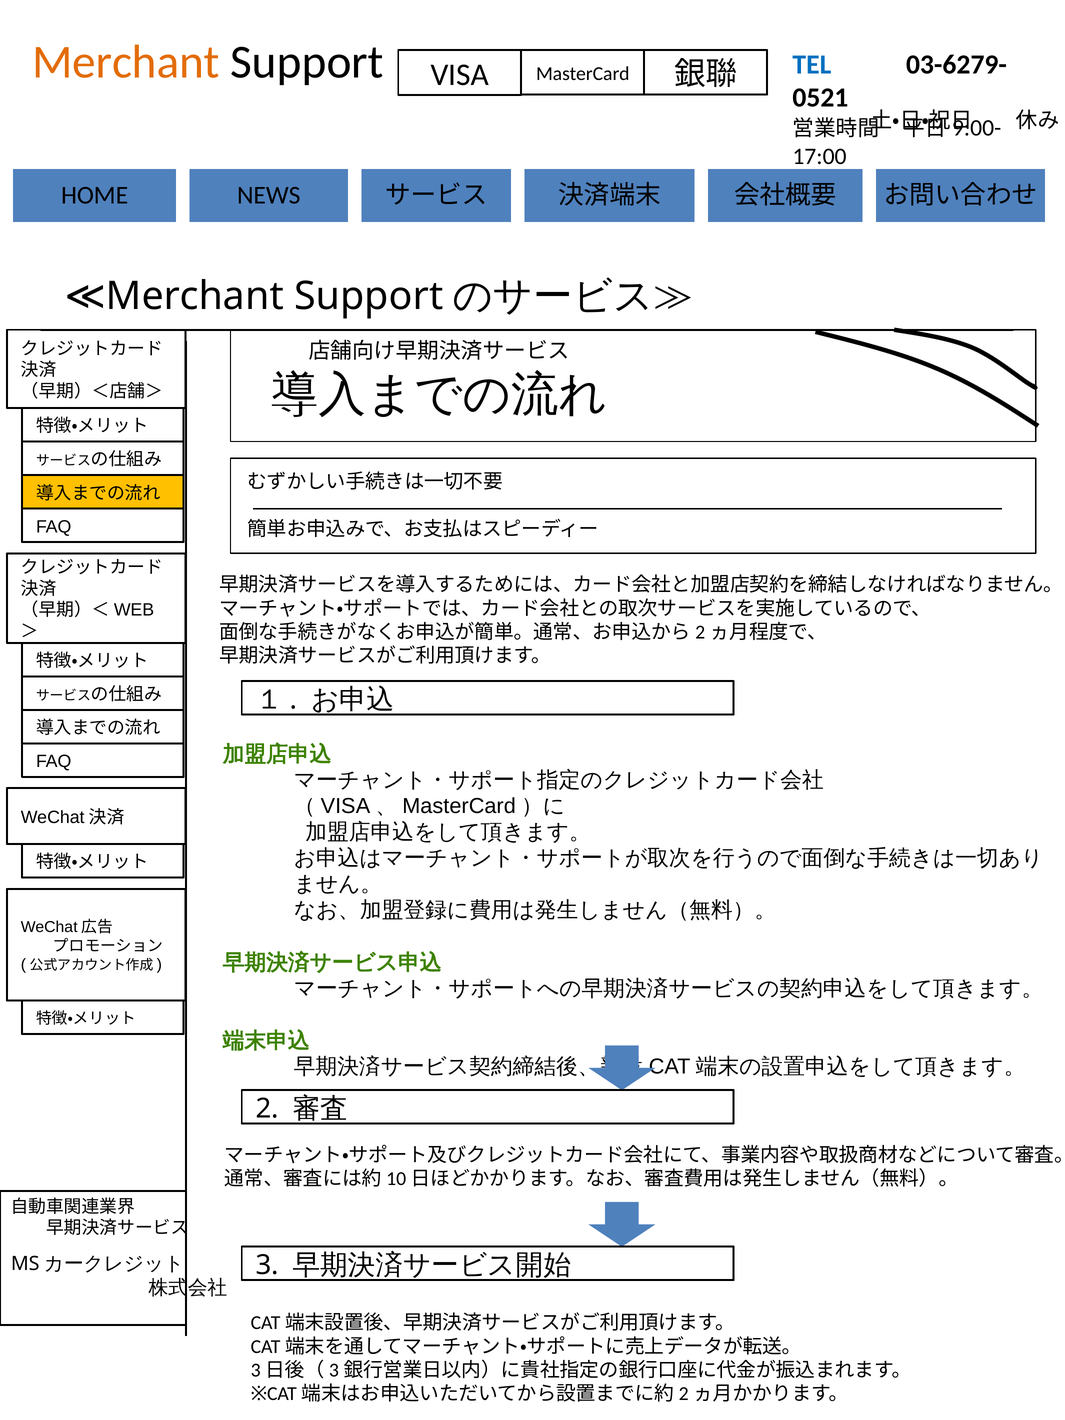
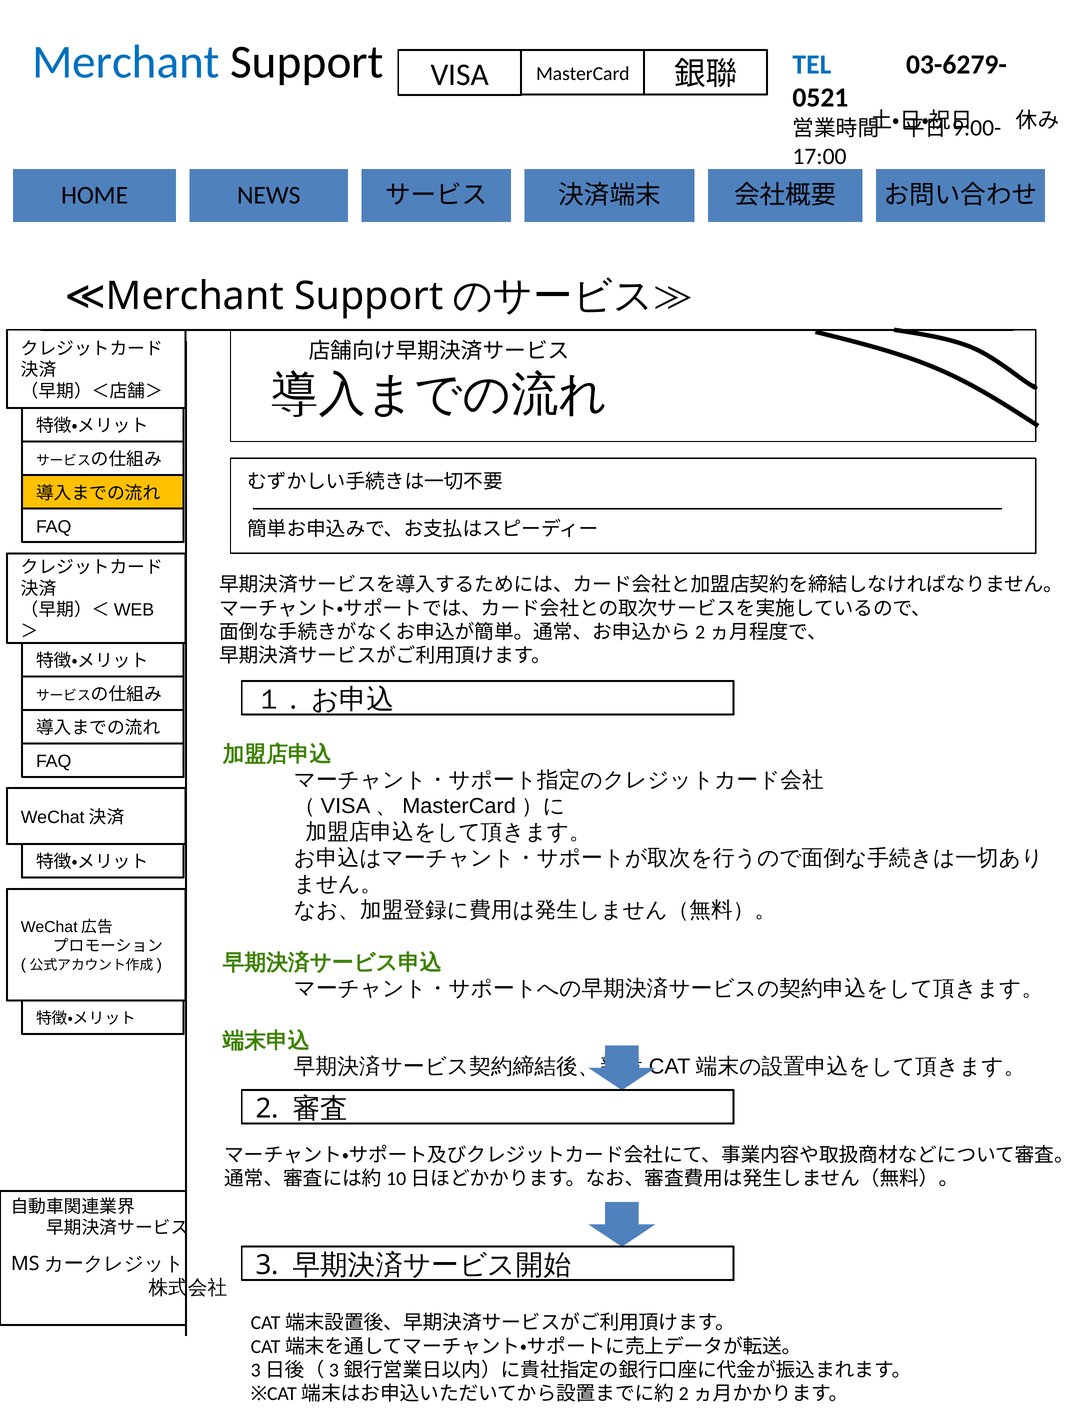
Merchant at (126, 62) colour: orange -> blue
